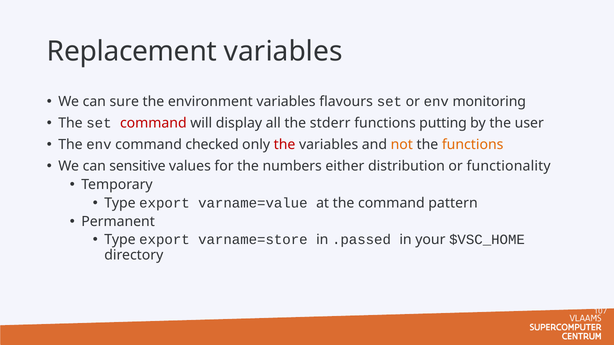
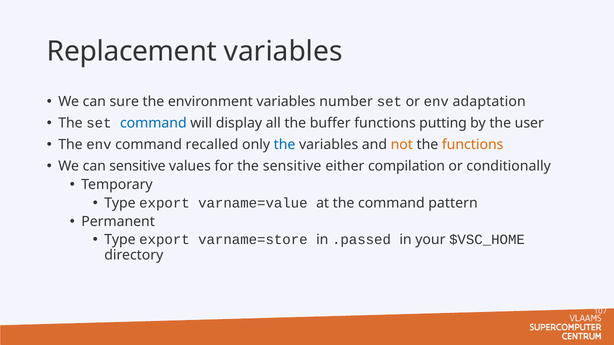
flavours: flavours -> number
monitoring: monitoring -> adaptation
command at (153, 123) colour: red -> blue
stderr: stderr -> buffer
checked: checked -> recalled
the at (285, 145) colour: red -> blue
the numbers: numbers -> sensitive
distribution: distribution -> compilation
functionality: functionality -> conditionally
